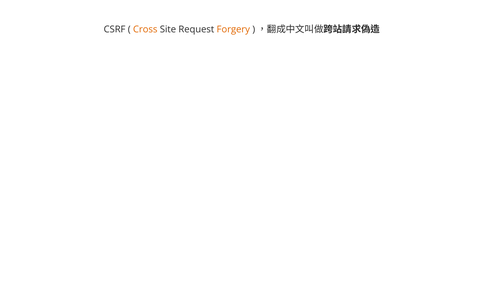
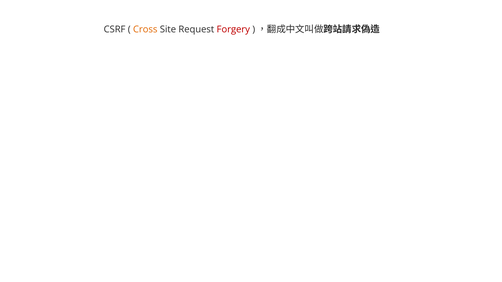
Forgery colour: orange -> red
